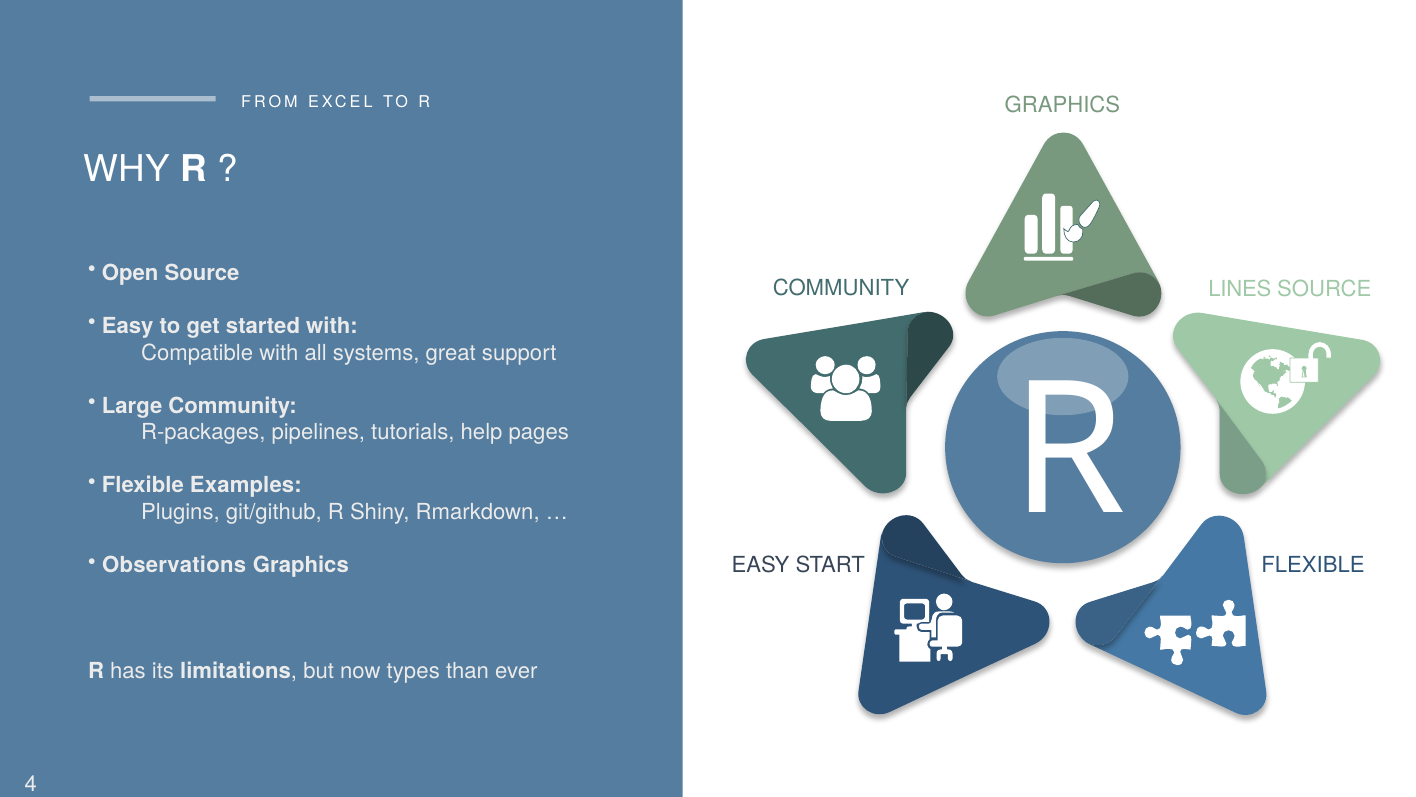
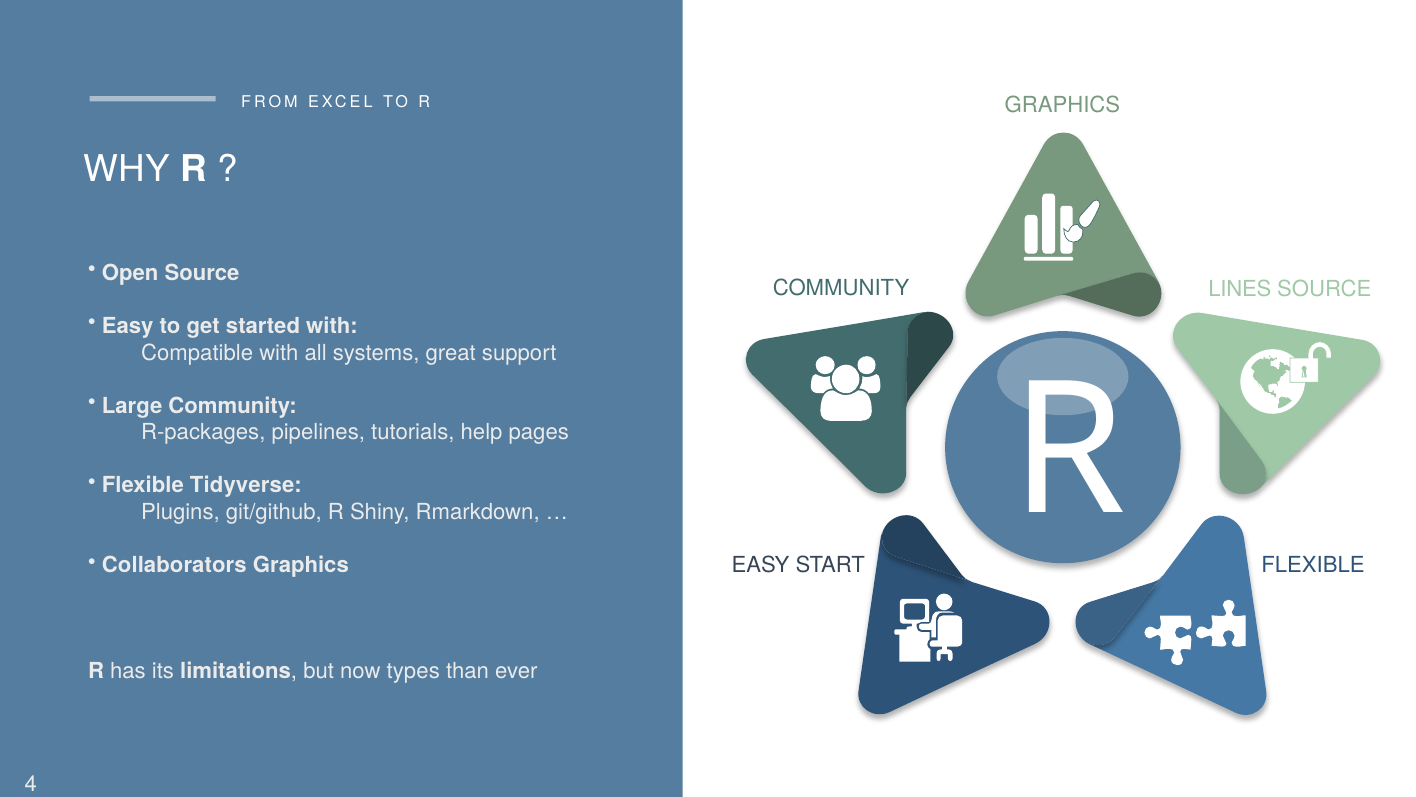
Examples: Examples -> Tidyverse
Observations: Observations -> Collaborators
